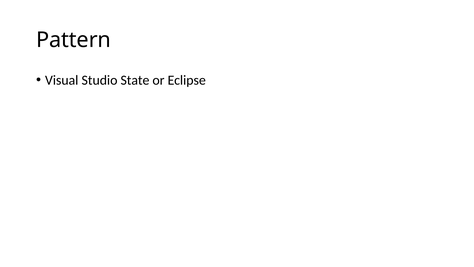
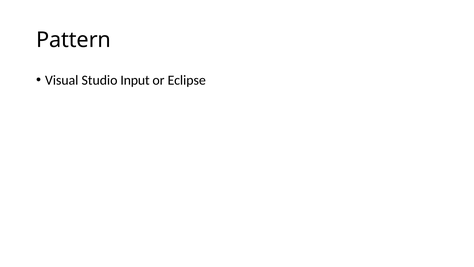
State: State -> Input
